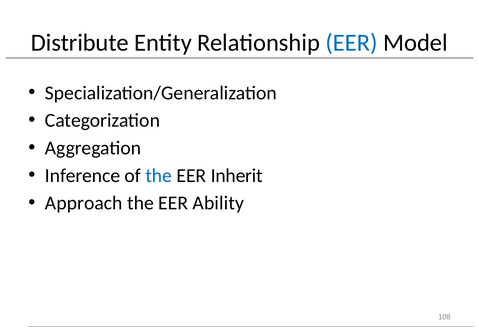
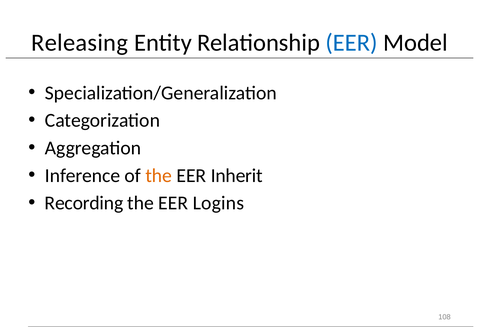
Distribute: Distribute -> Releasing
the at (159, 175) colour: blue -> orange
Approach: Approach -> Recording
Ability: Ability -> Logins
